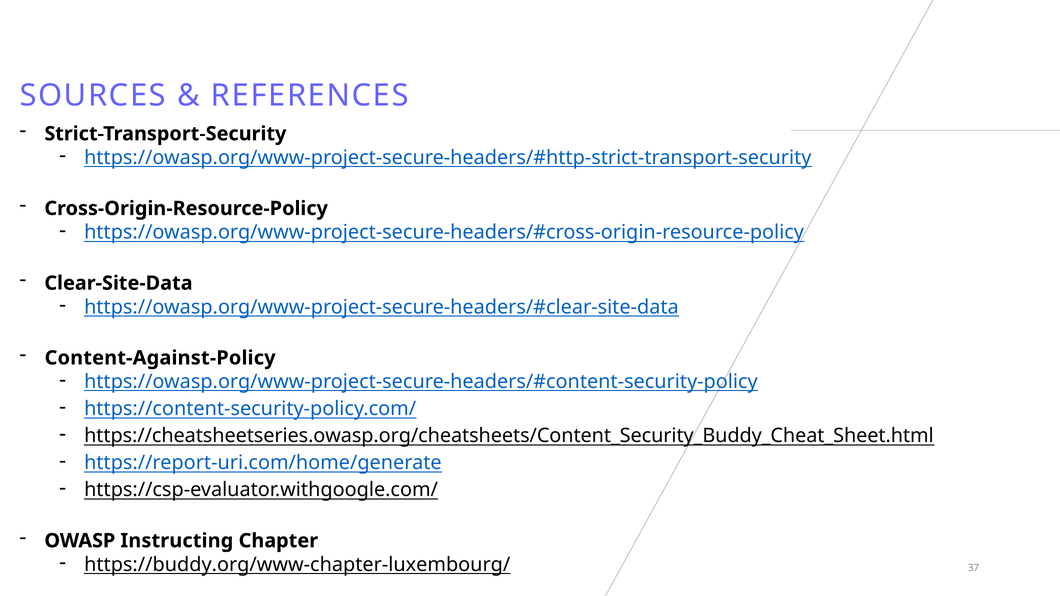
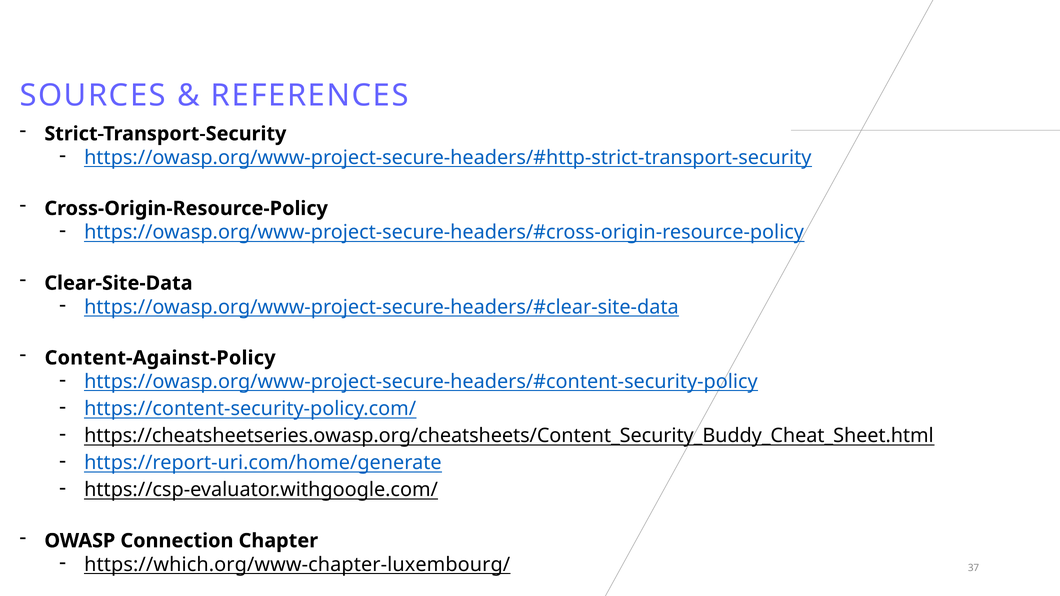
Instructing: Instructing -> Connection
https://buddy.org/www-chapter-luxembourg/: https://buddy.org/www-chapter-luxembourg/ -> https://which.org/www-chapter-luxembourg/
